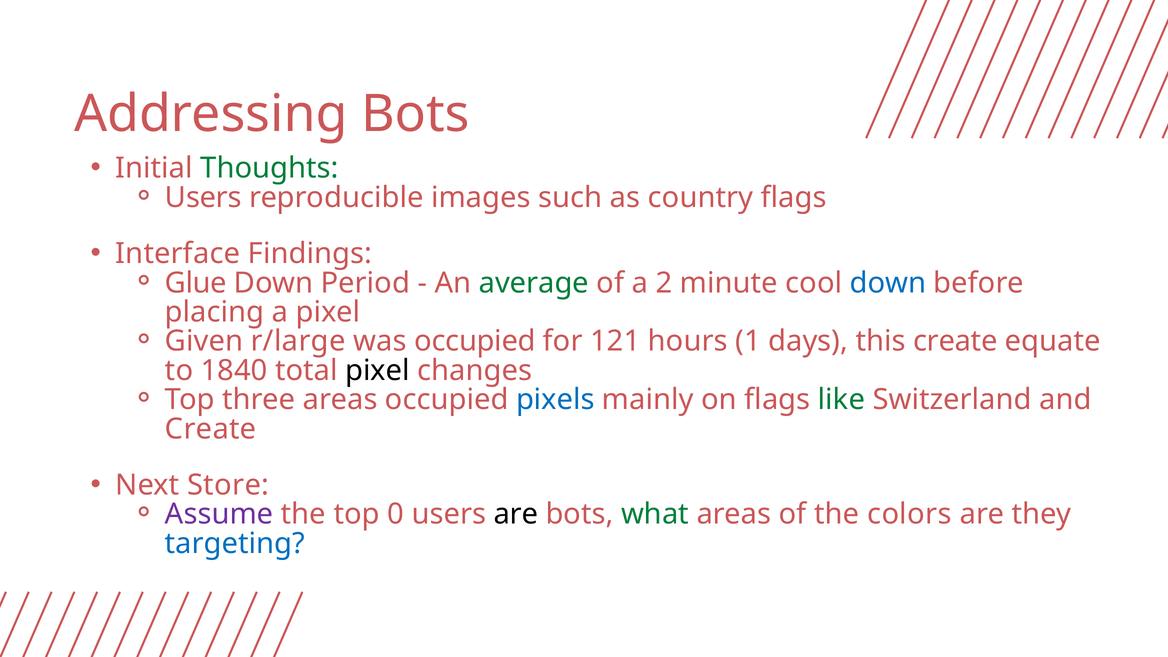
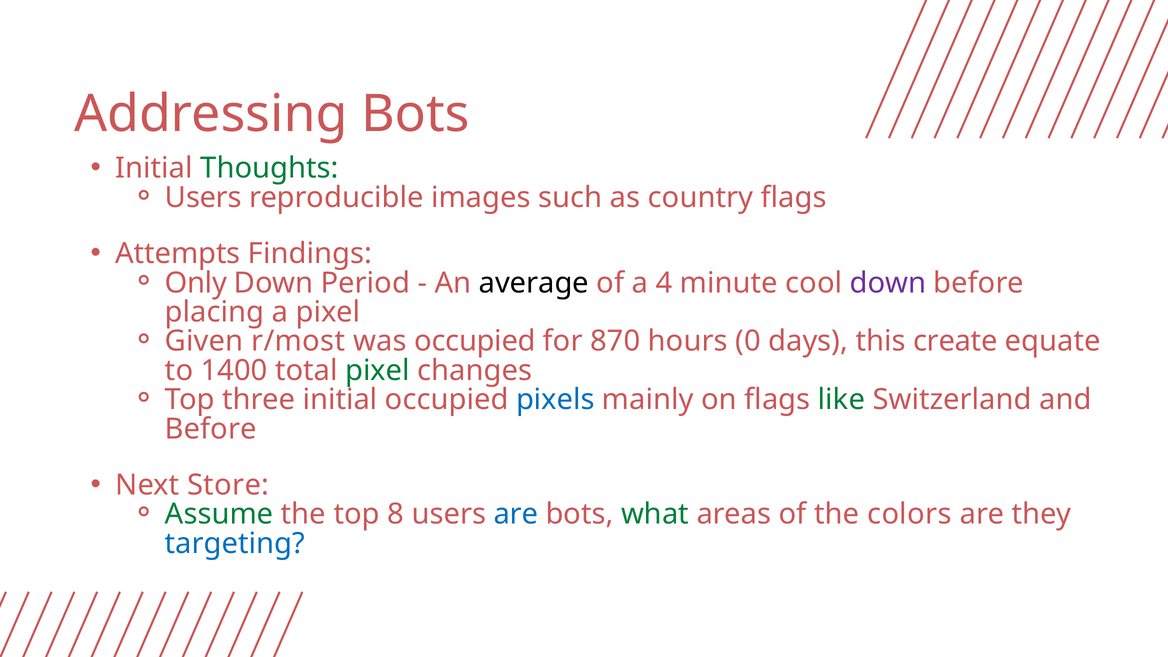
Interface: Interface -> Attempts
Glue: Glue -> Only
average colour: green -> black
2: 2 -> 4
down at (888, 283) colour: blue -> purple
r/large: r/large -> r/most
121: 121 -> 870
1: 1 -> 0
1840: 1840 -> 1400
pixel at (377, 370) colour: black -> green
three areas: areas -> initial
Create at (211, 429): Create -> Before
Assume colour: purple -> green
0: 0 -> 8
are at (516, 514) colour: black -> blue
